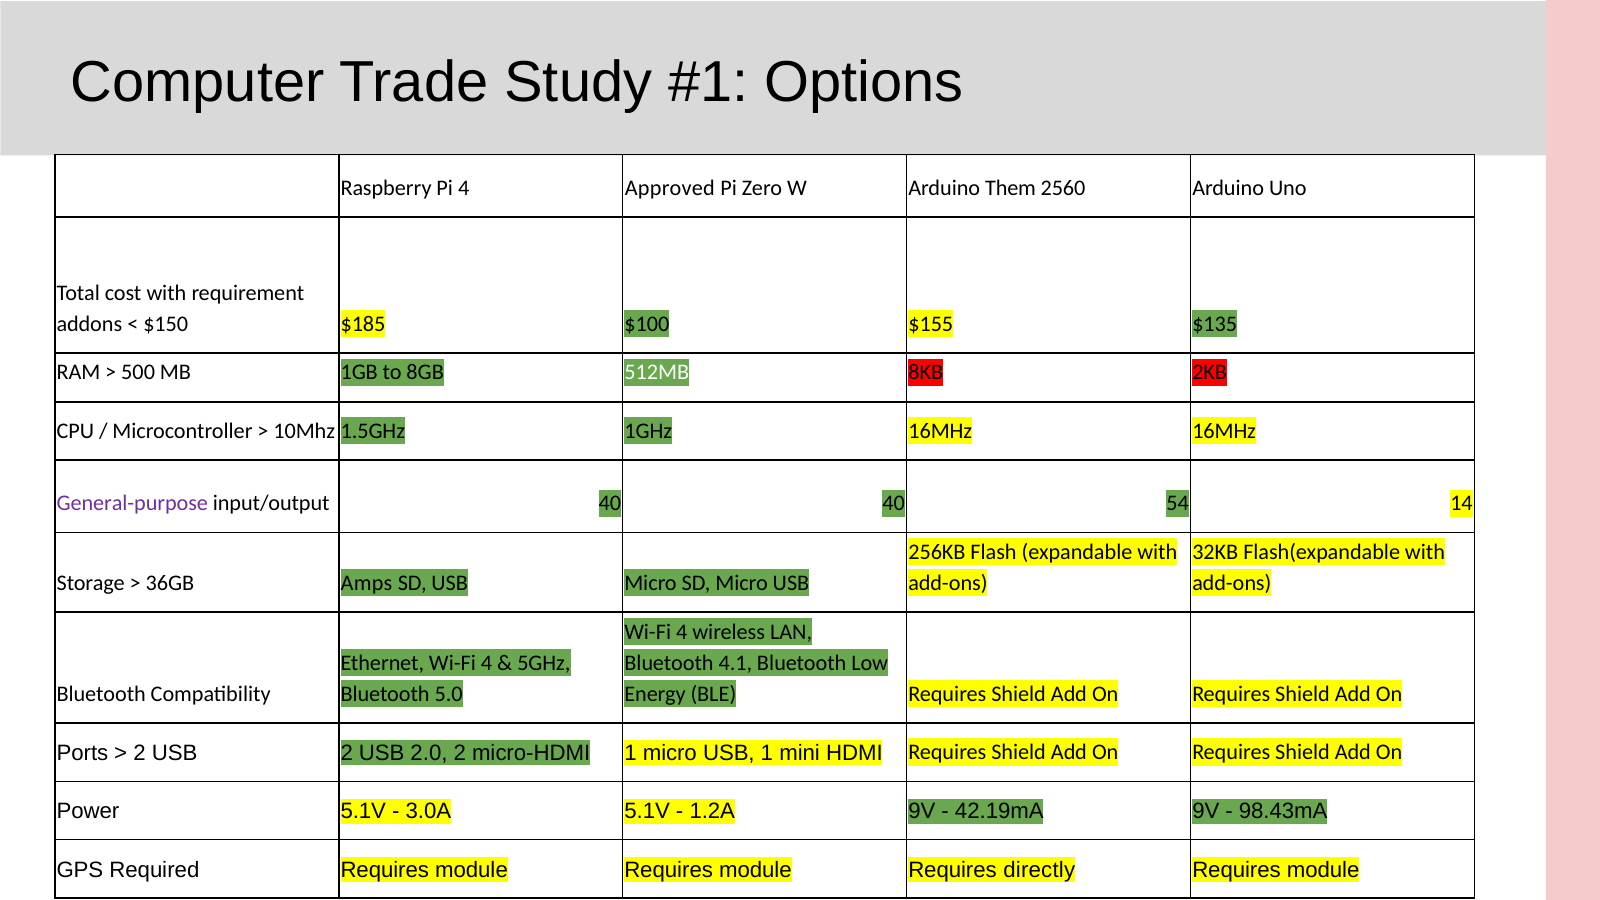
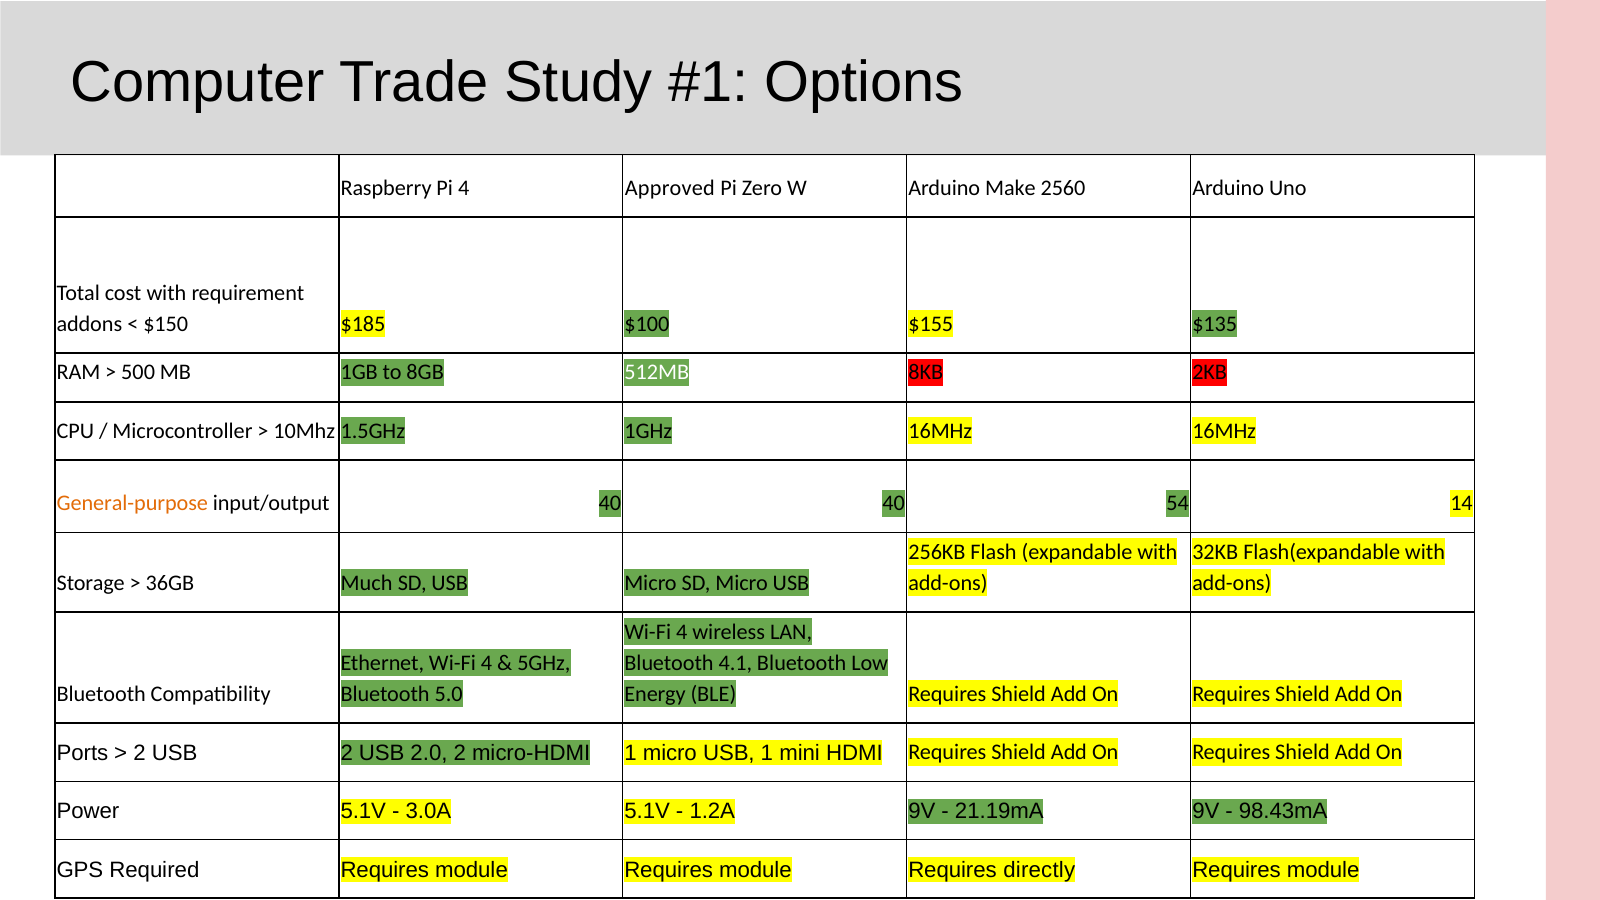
Them: Them -> Make
General-purpose colour: purple -> orange
Amps: Amps -> Much
42.19mA: 42.19mA -> 21.19mA
